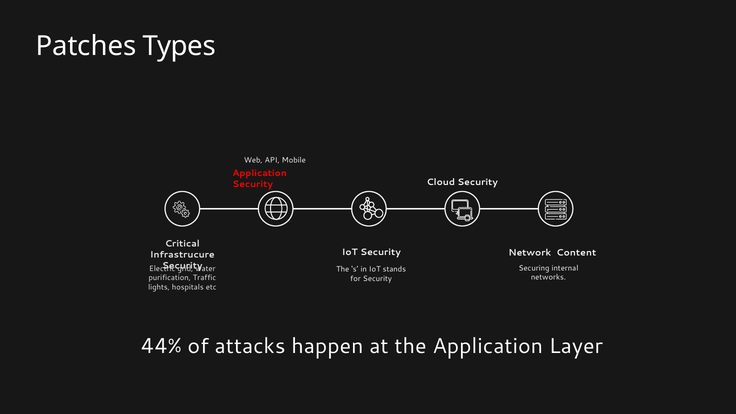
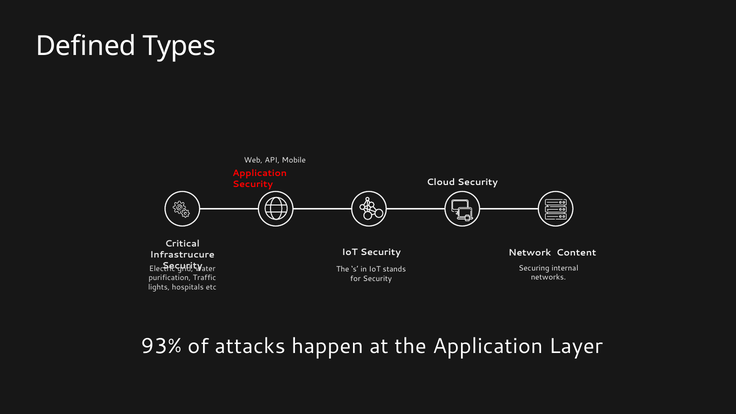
Patches: Patches -> Defined
44%: 44% -> 93%
